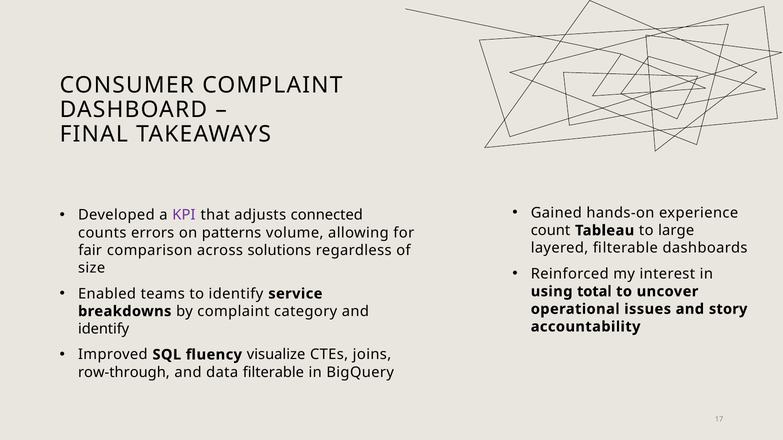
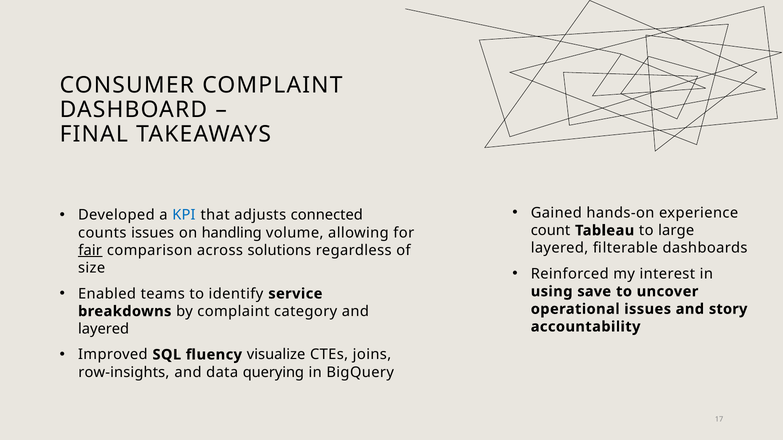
KPI colour: purple -> blue
counts errors: errors -> issues
patterns: patterns -> handling
fair underline: none -> present
total: total -> save
identify at (104, 329): identify -> layered
row-through: row-through -> row-insights
data filterable: filterable -> querying
